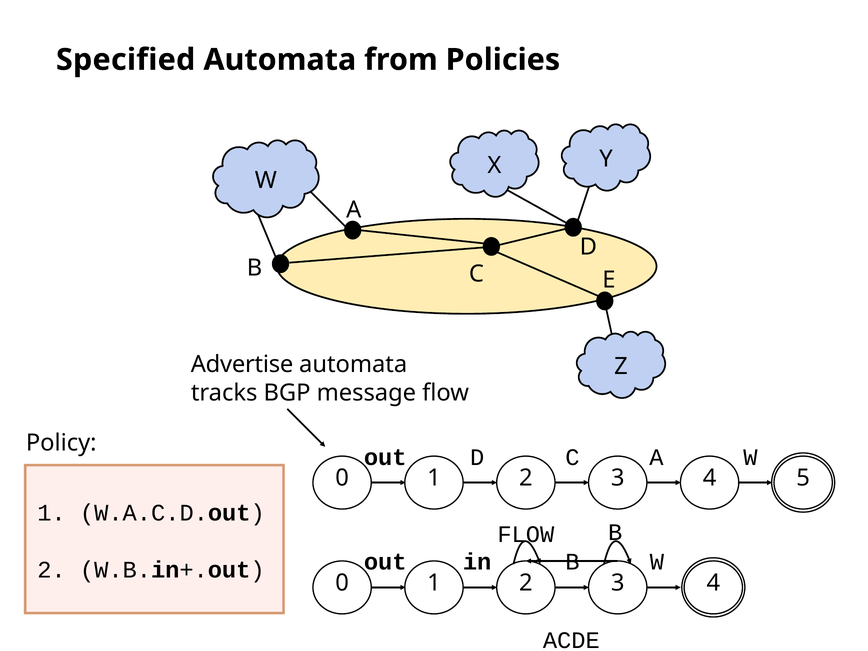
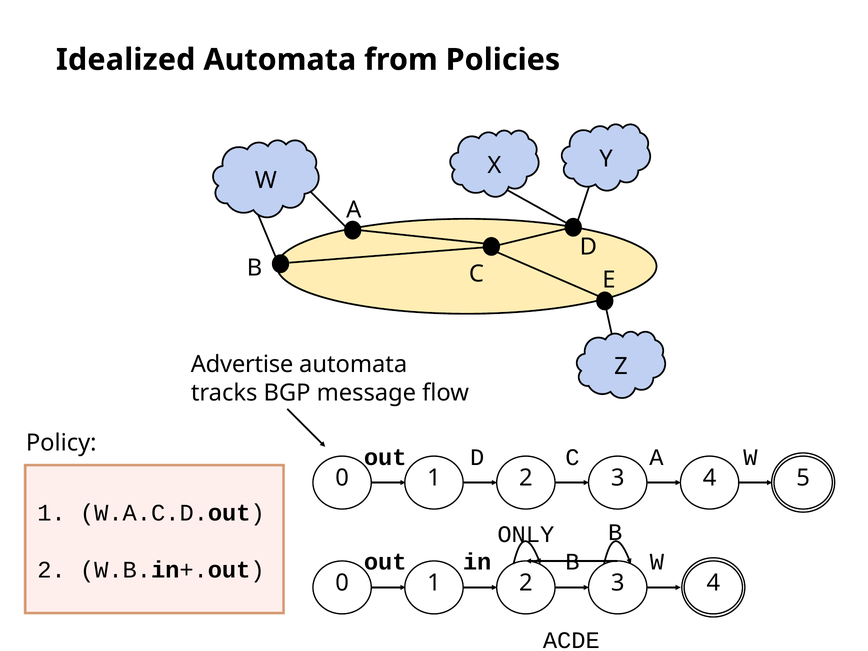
Specified: Specified -> Idealized
FLOW at (526, 534): FLOW -> ONLY
